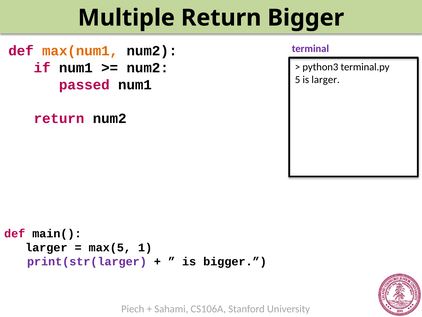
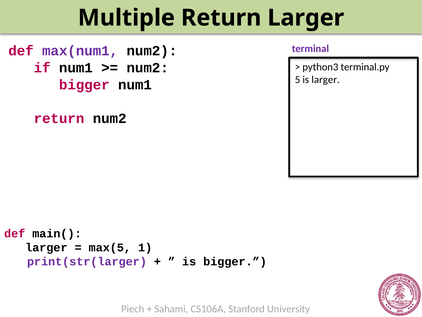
Return Bigger: Bigger -> Larger
max(num1 colour: orange -> purple
passed at (84, 85): passed -> bigger
